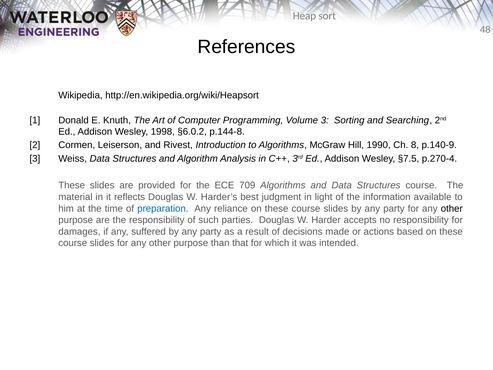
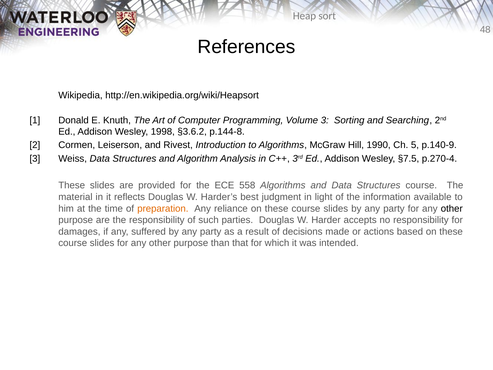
§6.0.2: §6.0.2 -> §3.6.2
8: 8 -> 5
709: 709 -> 558
preparation colour: blue -> orange
